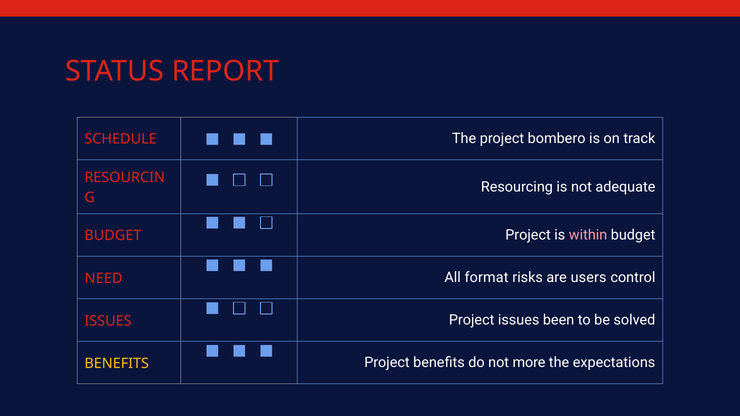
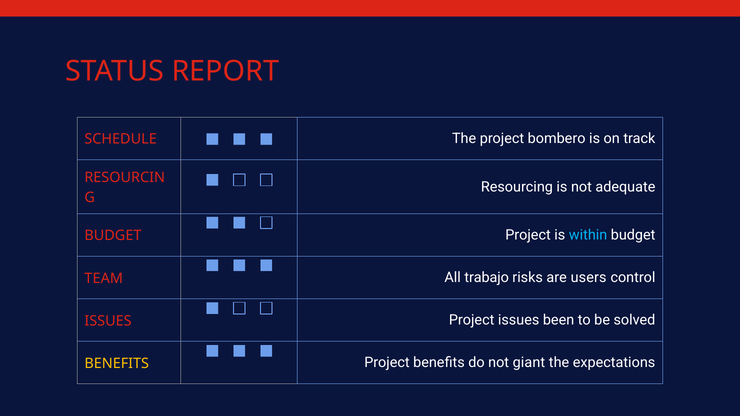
within colour: pink -> light blue
NEED: NEED -> TEAM
format: format -> trabajo
more: more -> giant
